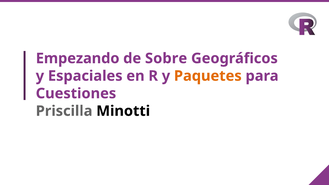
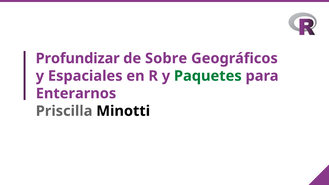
Empezando: Empezando -> Profundizar
Paquetes colour: orange -> green
Cuestiones: Cuestiones -> Enterarnos
